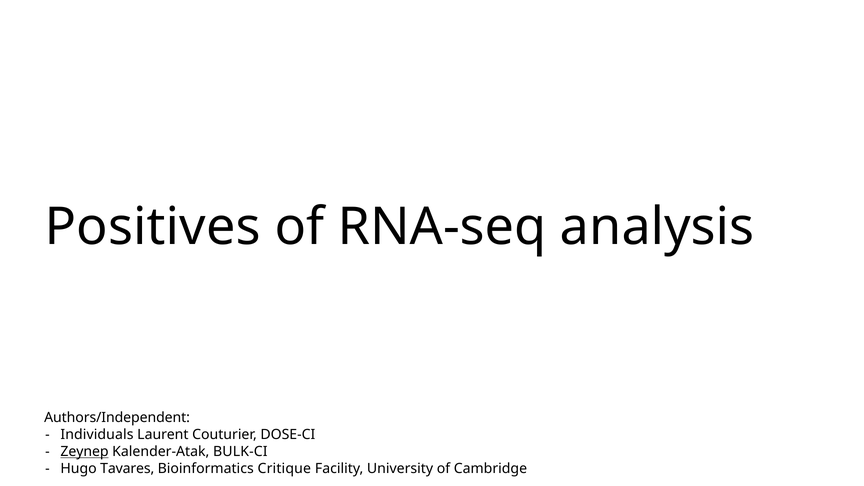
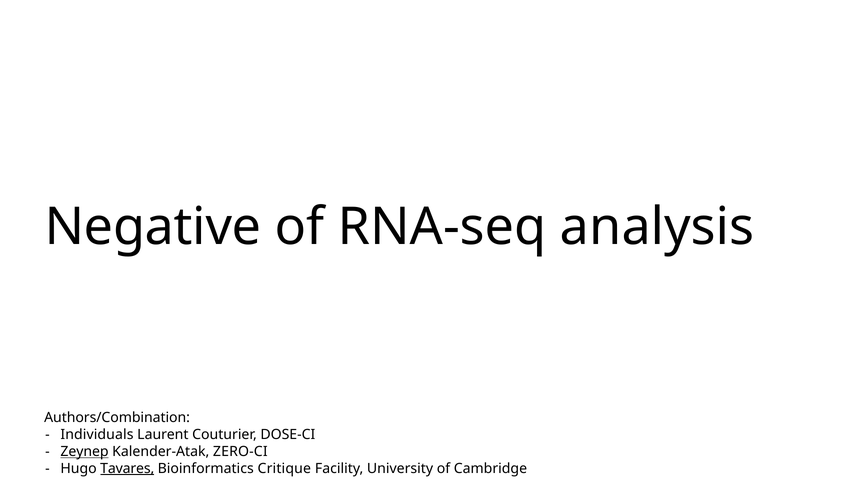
Positives: Positives -> Negative
Authors/Independent: Authors/Independent -> Authors/Combination
BULK-CI: BULK-CI -> ZERO-CI
Tavares underline: none -> present
